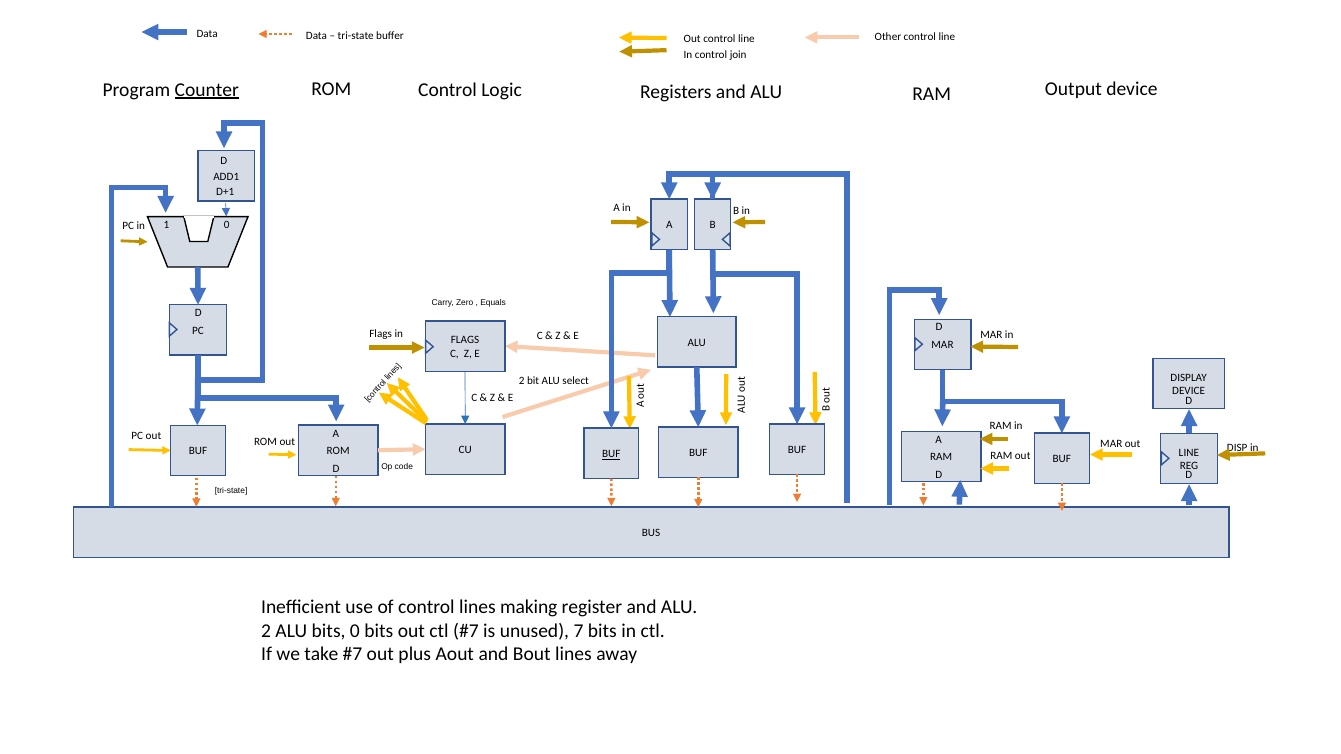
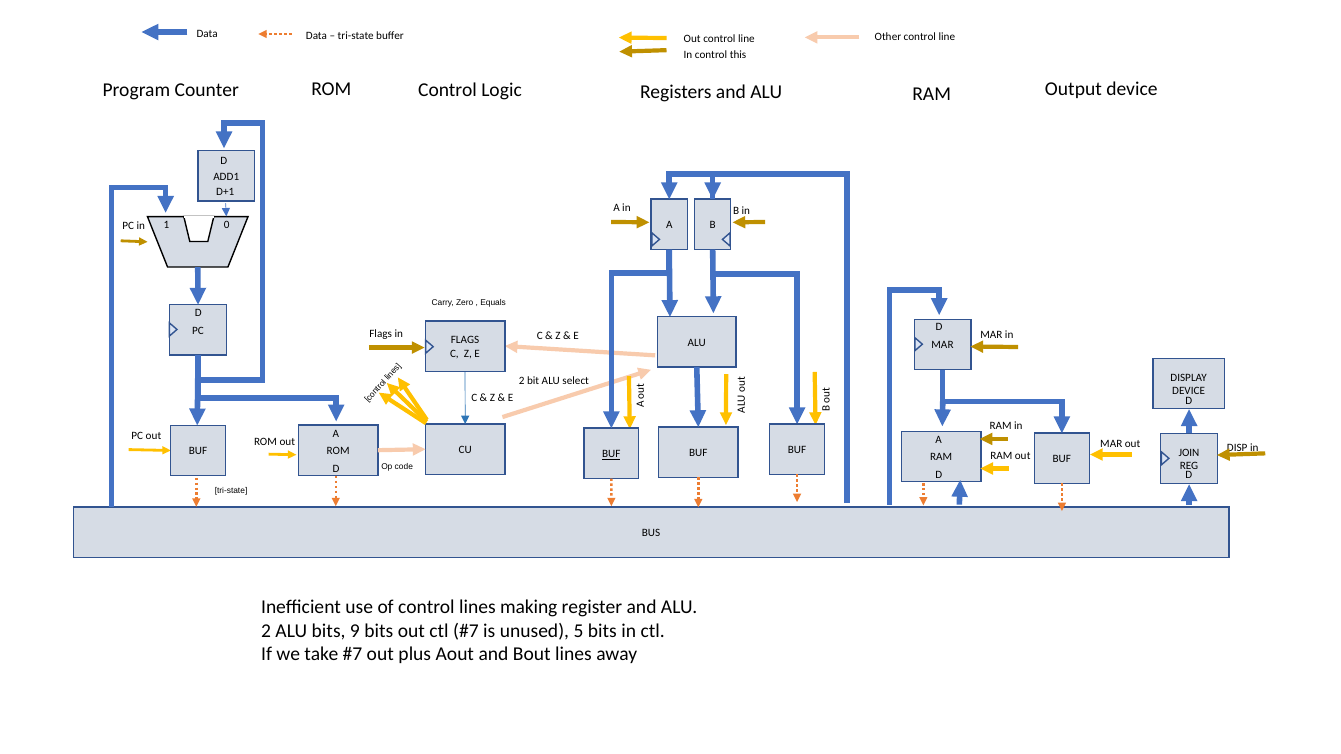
join: join -> this
Counter underline: present -> none
LINE at (1189, 453): LINE -> JOIN
bits 0: 0 -> 9
7: 7 -> 5
